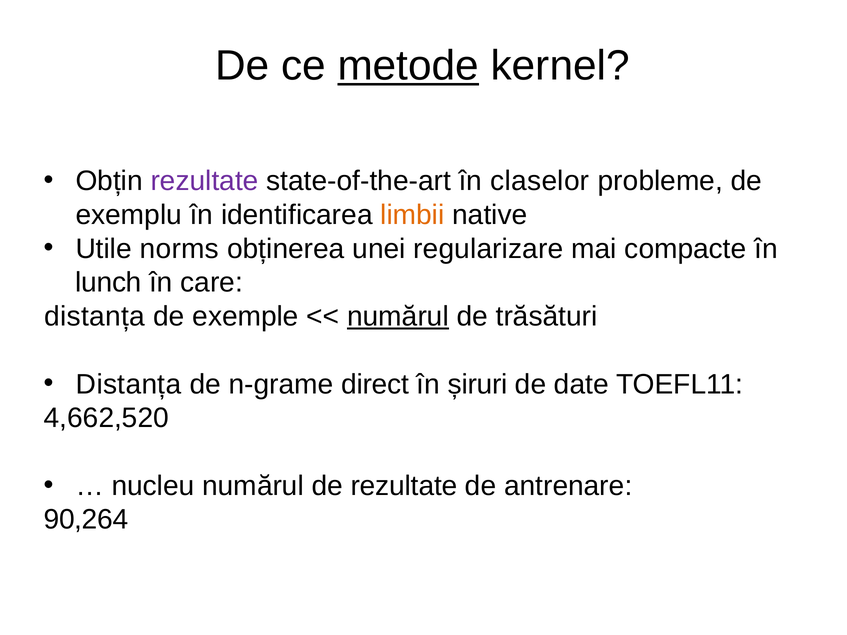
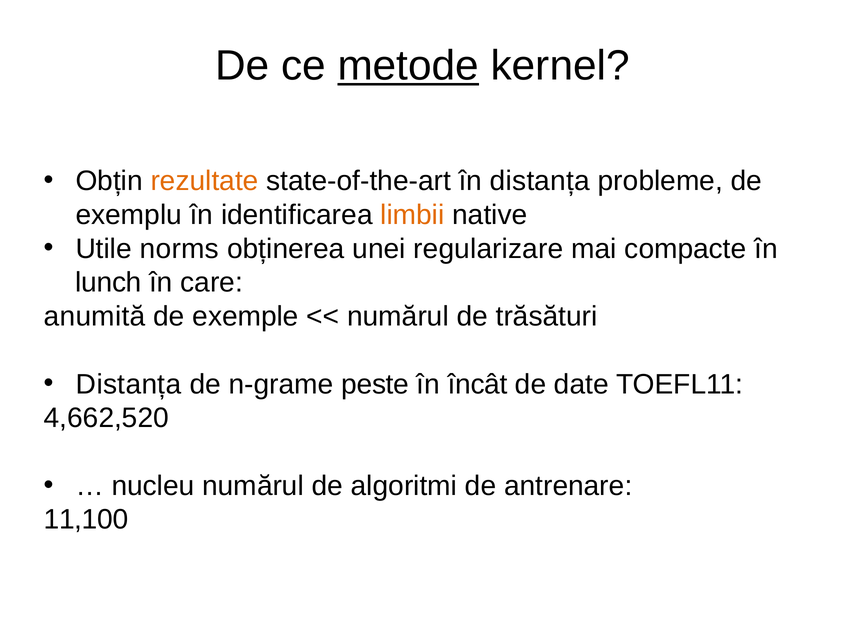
rezultate at (205, 181) colour: purple -> orange
în claselor: claselor -> distanța
distanța at (94, 317): distanța -> anumită
numărul at (398, 317) underline: present -> none
direct: direct -> peste
șiruri: șiruri -> încât
de rezultate: rezultate -> algoritmi
90,264: 90,264 -> 11,100
